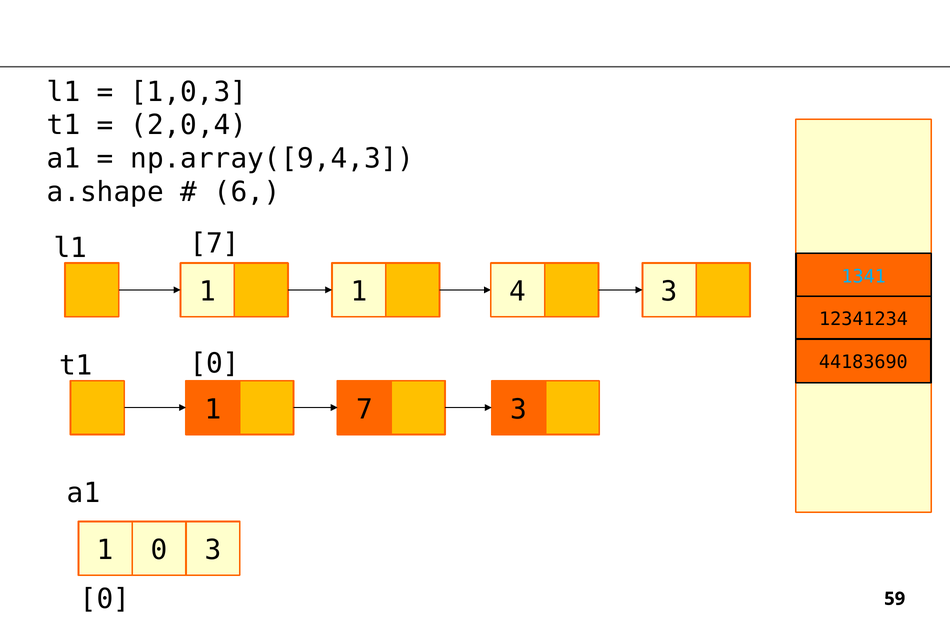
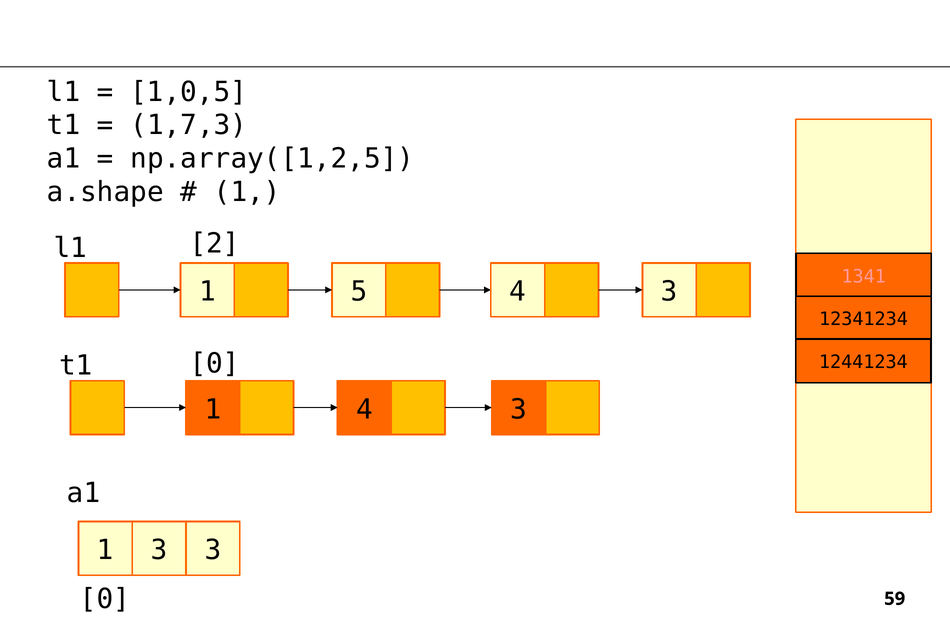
1,0,3: 1,0,3 -> 1,0,5
2,0,4: 2,0,4 -> 1,7,3
np.array([9,4,3: np.array([9,4,3 -> np.array([1,2,5
6 at (247, 192): 6 -> 1
7 at (215, 244): 7 -> 2
1341 colour: light blue -> pink
1 1: 1 -> 5
44183690: 44183690 -> 12441234
1 7: 7 -> 4
1 0: 0 -> 3
